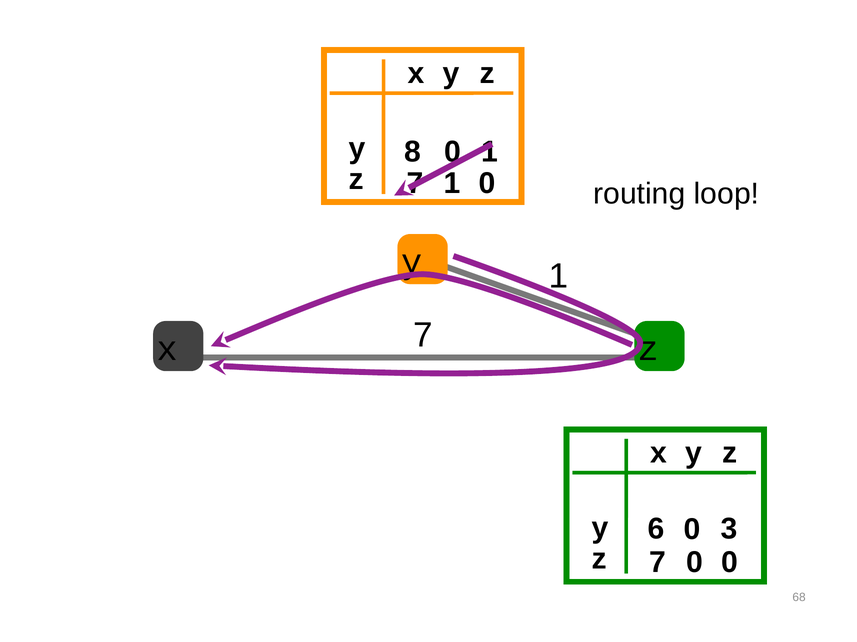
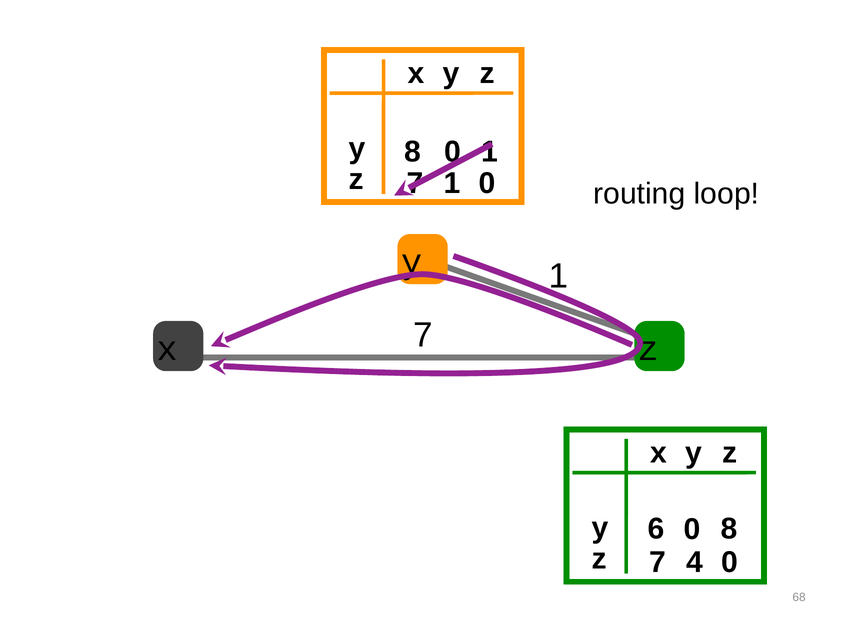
0 3: 3 -> 8
7 0: 0 -> 4
